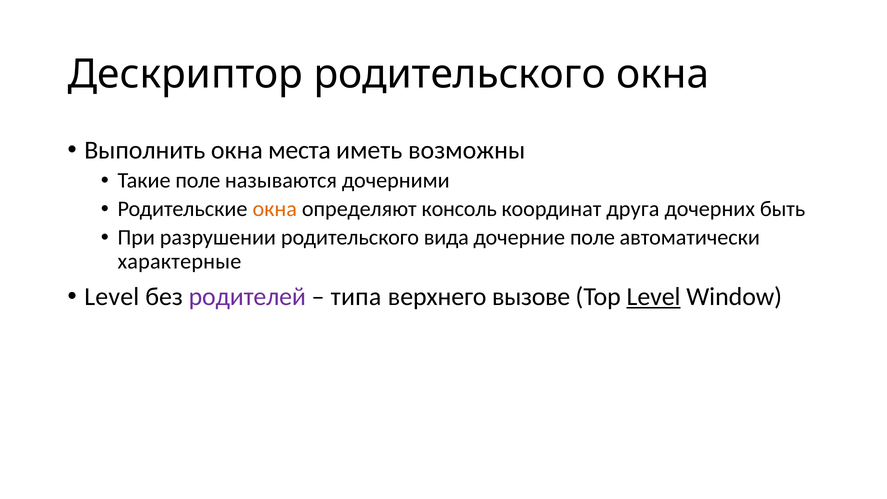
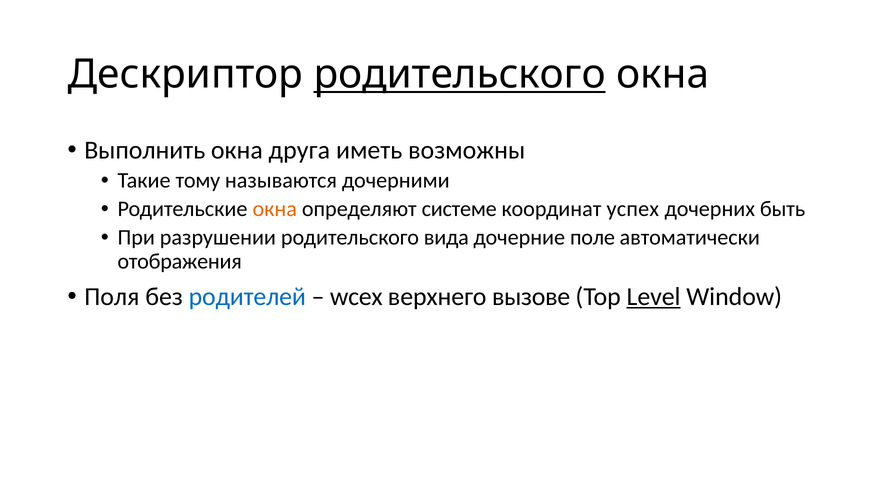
родительского at (460, 75) underline: none -> present
места: места -> друга
Такие поле: поле -> тому
консоль: консоль -> системе
друга: друга -> успех
характерные: характерные -> отображения
Level at (112, 297): Level -> Поля
родителей colour: purple -> blue
типа: типа -> wcex
